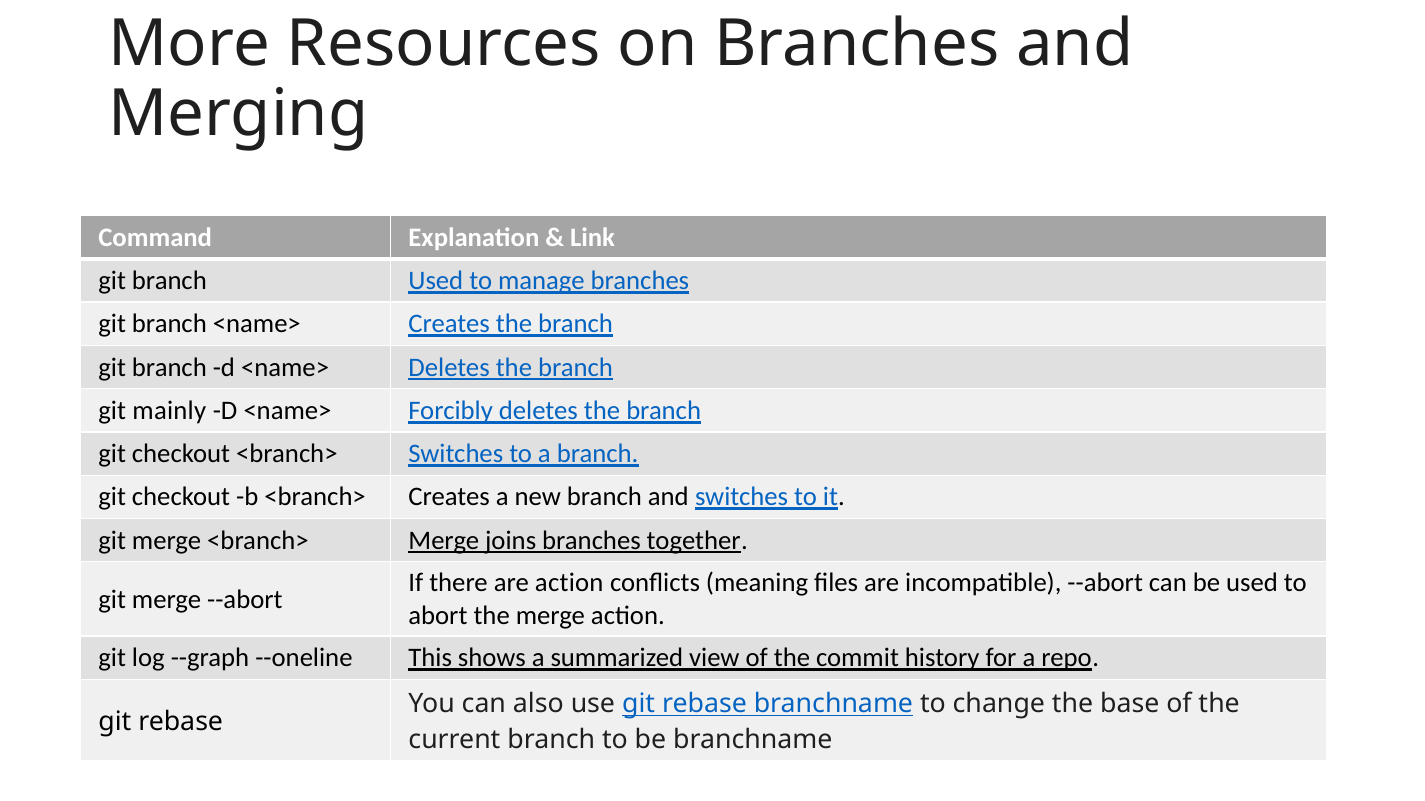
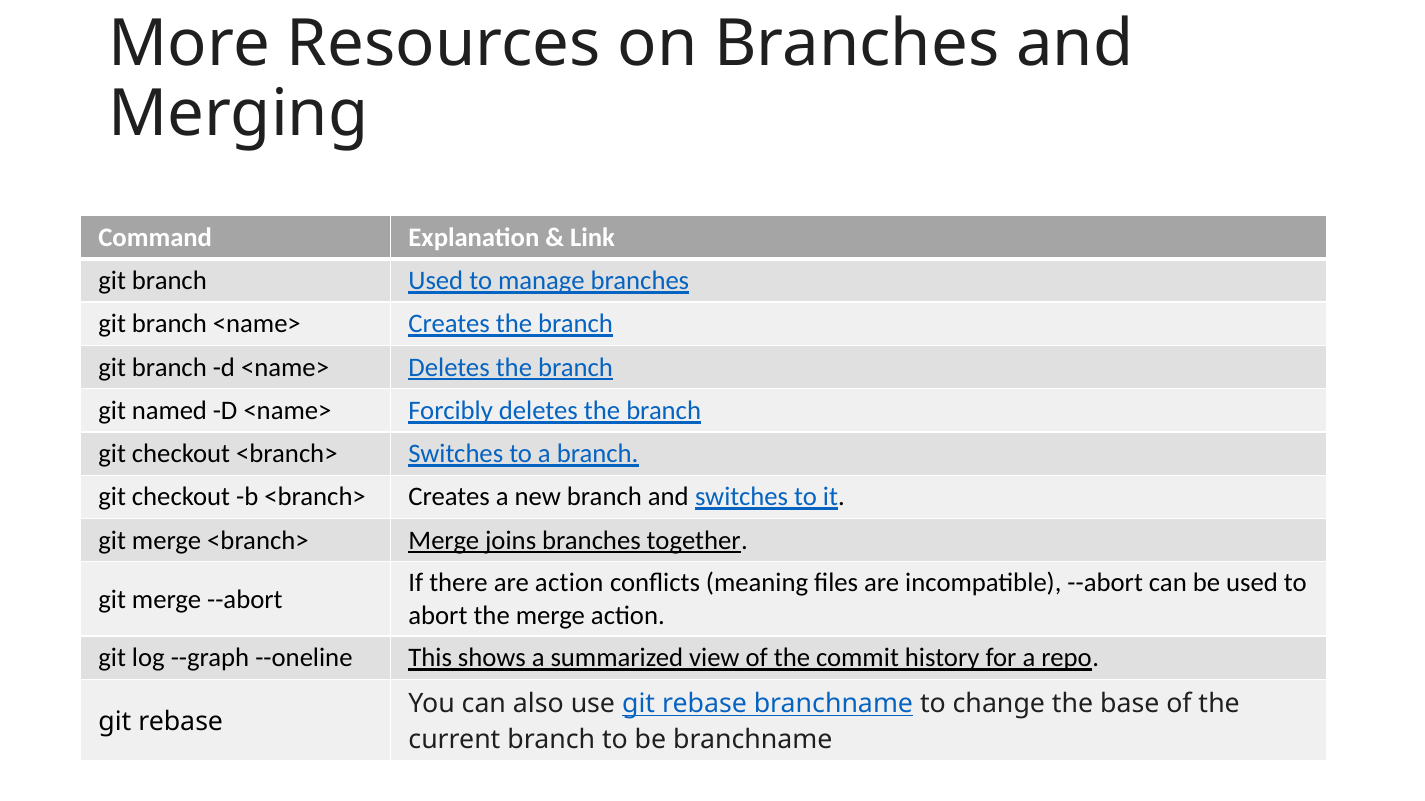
mainly: mainly -> named
